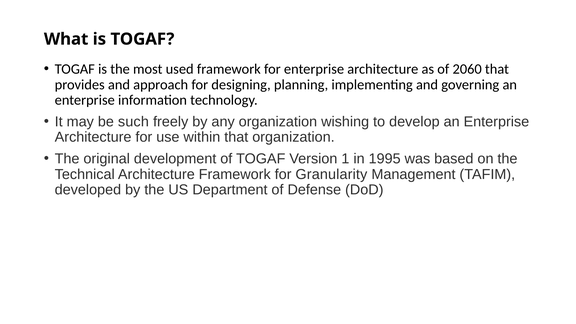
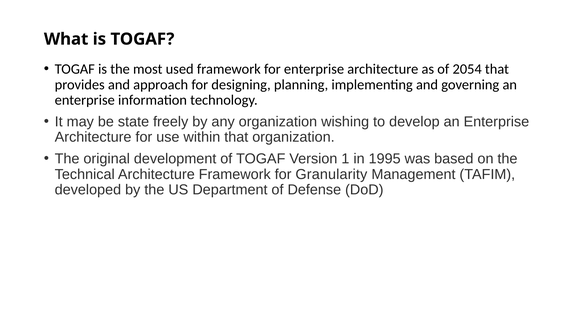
2060: 2060 -> 2054
such: such -> state
